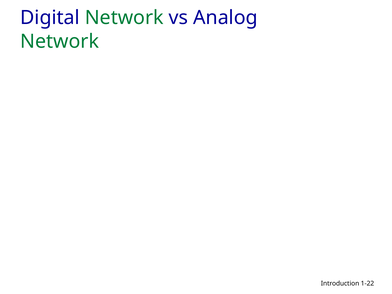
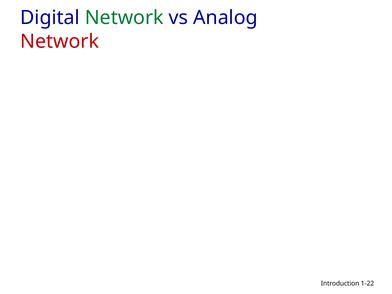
Network at (60, 41) colour: green -> red
